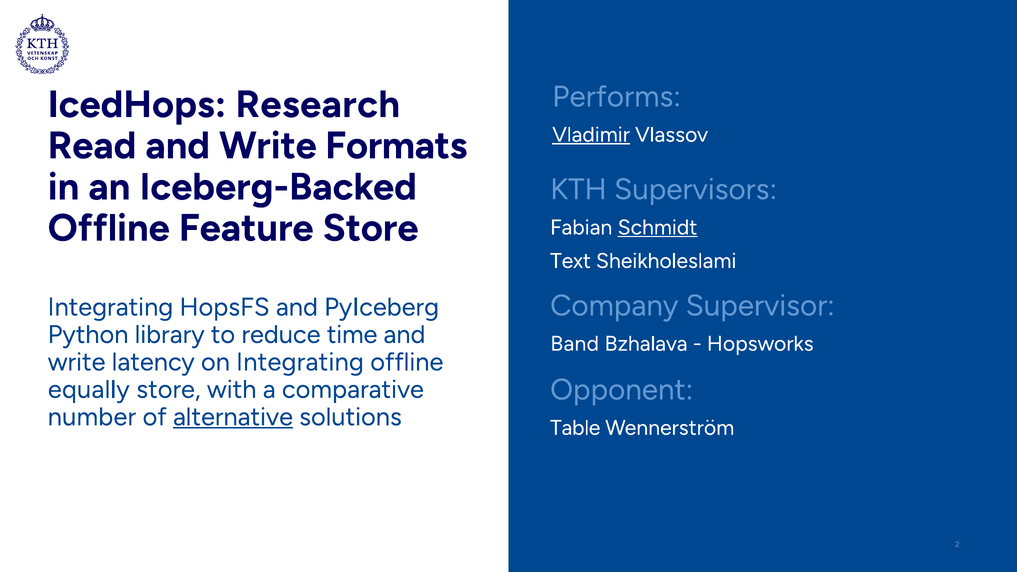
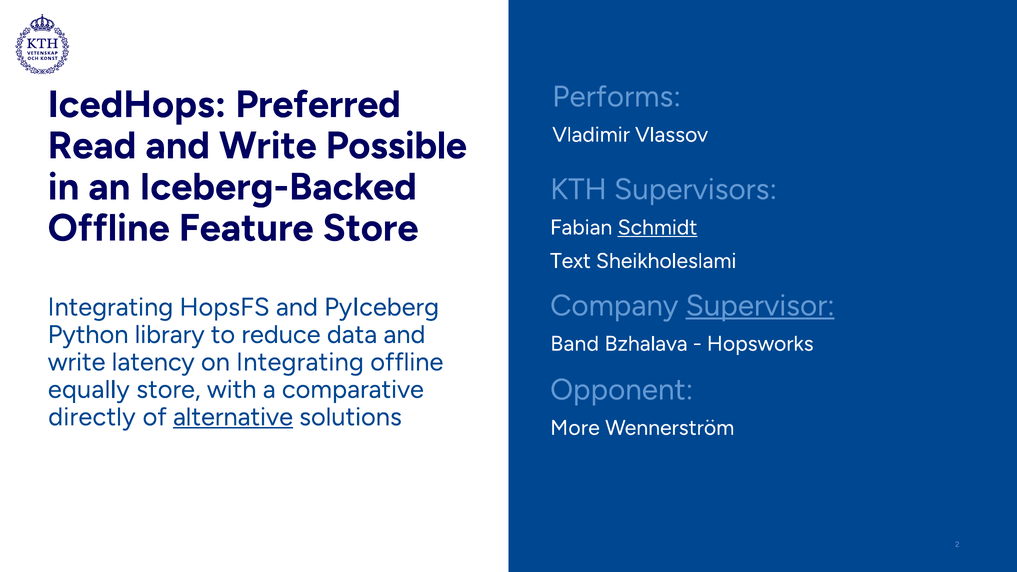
Research: Research -> Preferred
Vladimir underline: present -> none
Formats: Formats -> Possible
Supervisor underline: none -> present
time: time -> data
number: number -> directly
Table: Table -> More
